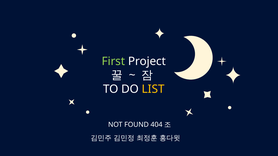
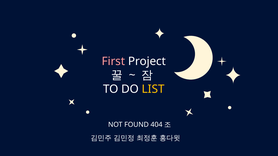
First colour: light green -> pink
